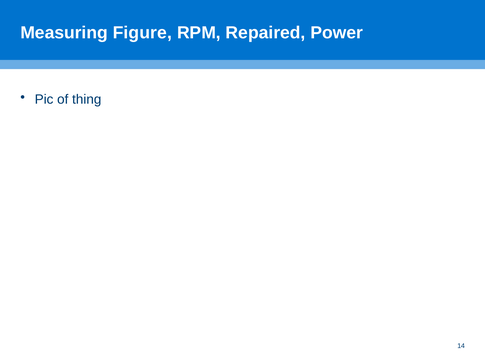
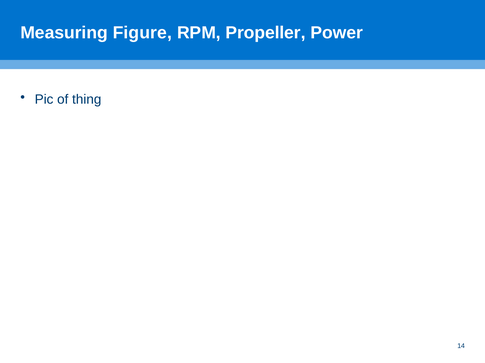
Repaired: Repaired -> Propeller
